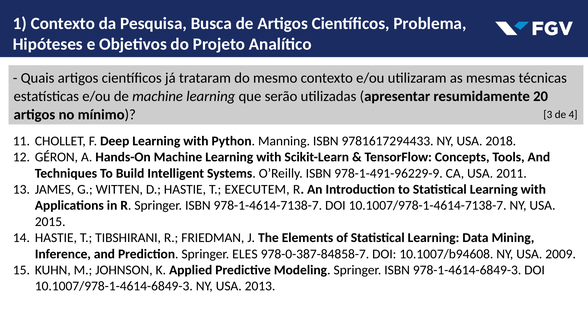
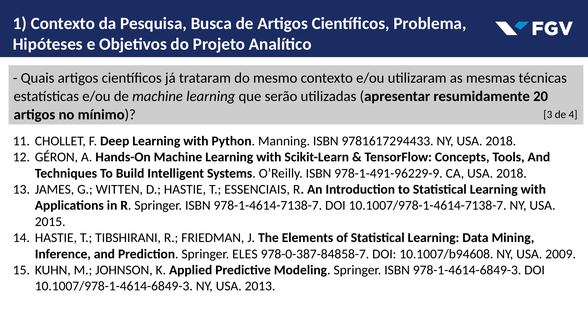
CA USA 2011: 2011 -> 2018
EXECUTEM: EXECUTEM -> ESSENCIAIS
